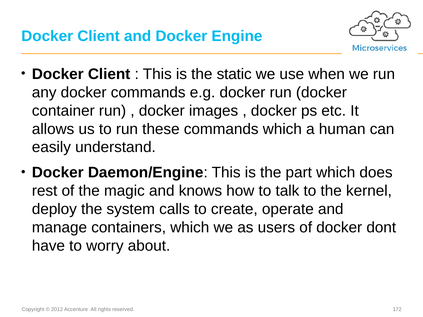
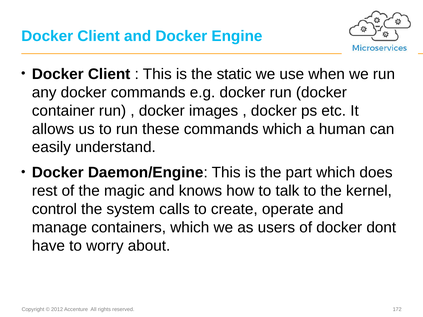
deploy: deploy -> control
